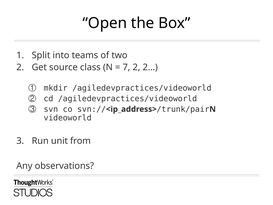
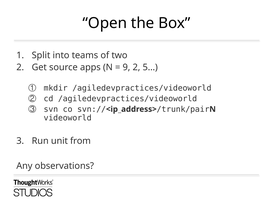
class: class -> apps
7: 7 -> 9
2…: 2… -> 5…
